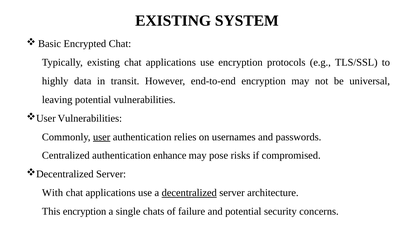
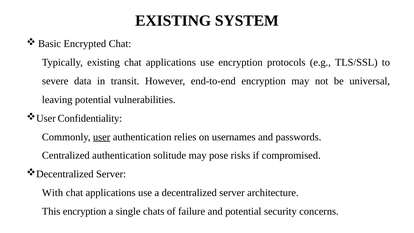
highly: highly -> severe
Vulnerabilities at (90, 118): Vulnerabilities -> Confidentiality
enhance: enhance -> solitude
decentralized underline: present -> none
